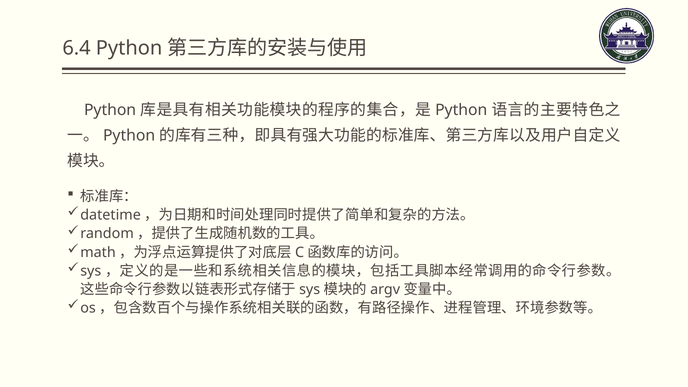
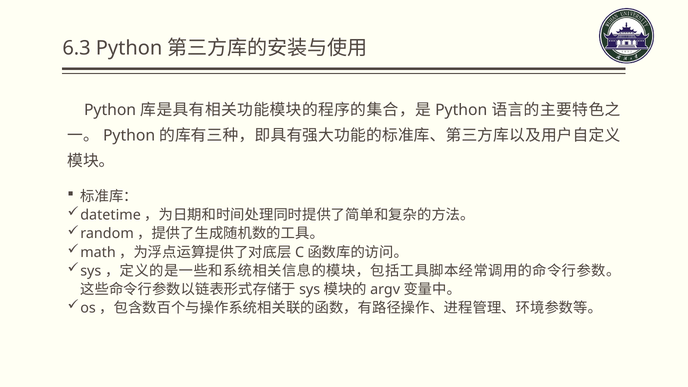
6.4: 6.4 -> 6.3
